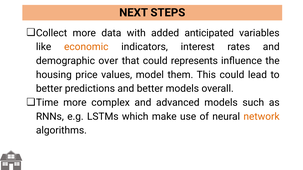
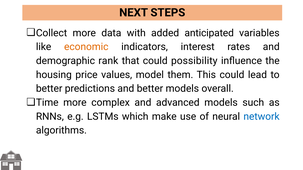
over: over -> rank
represents: represents -> possibility
network colour: orange -> blue
